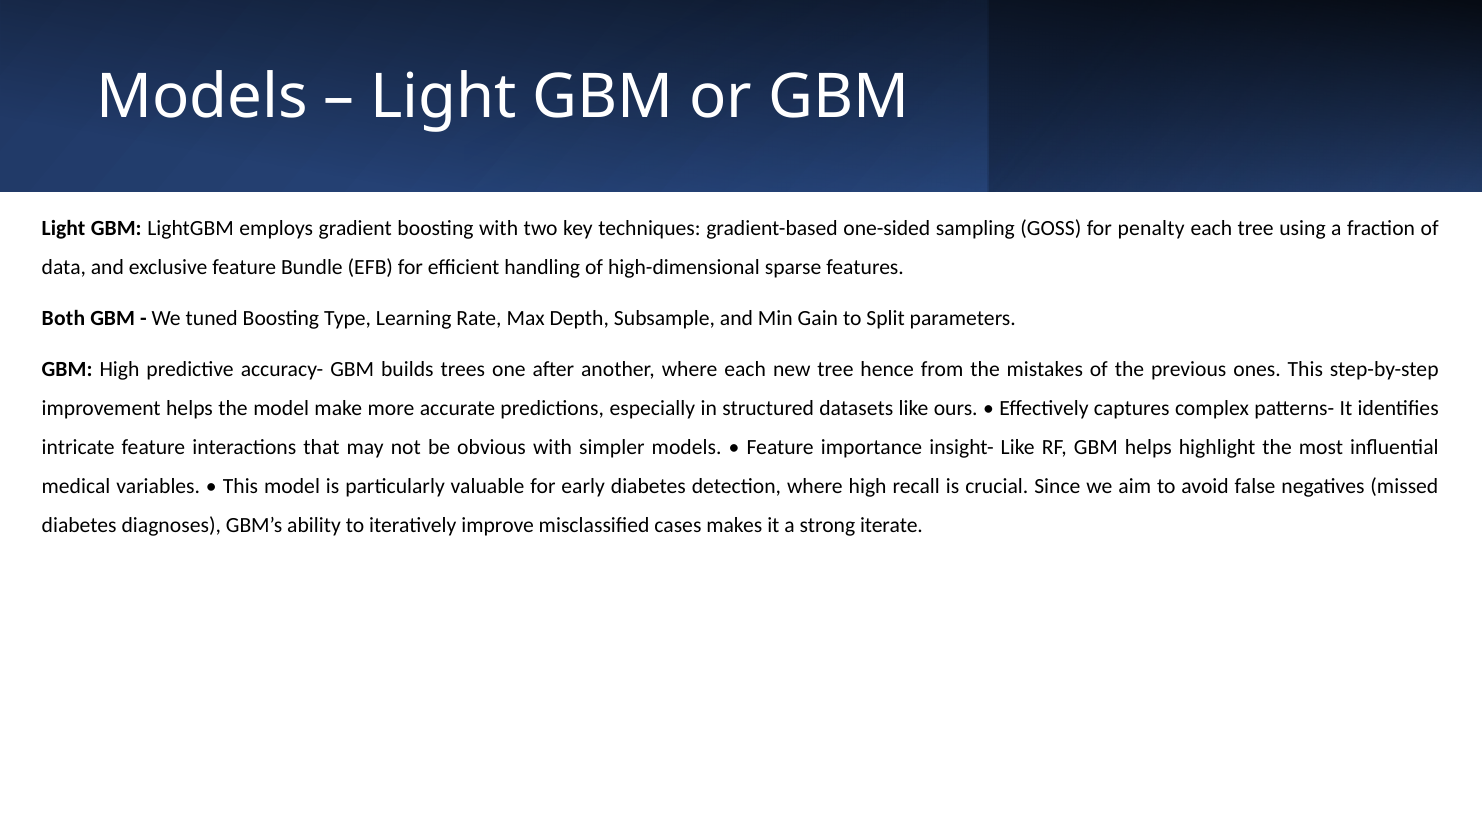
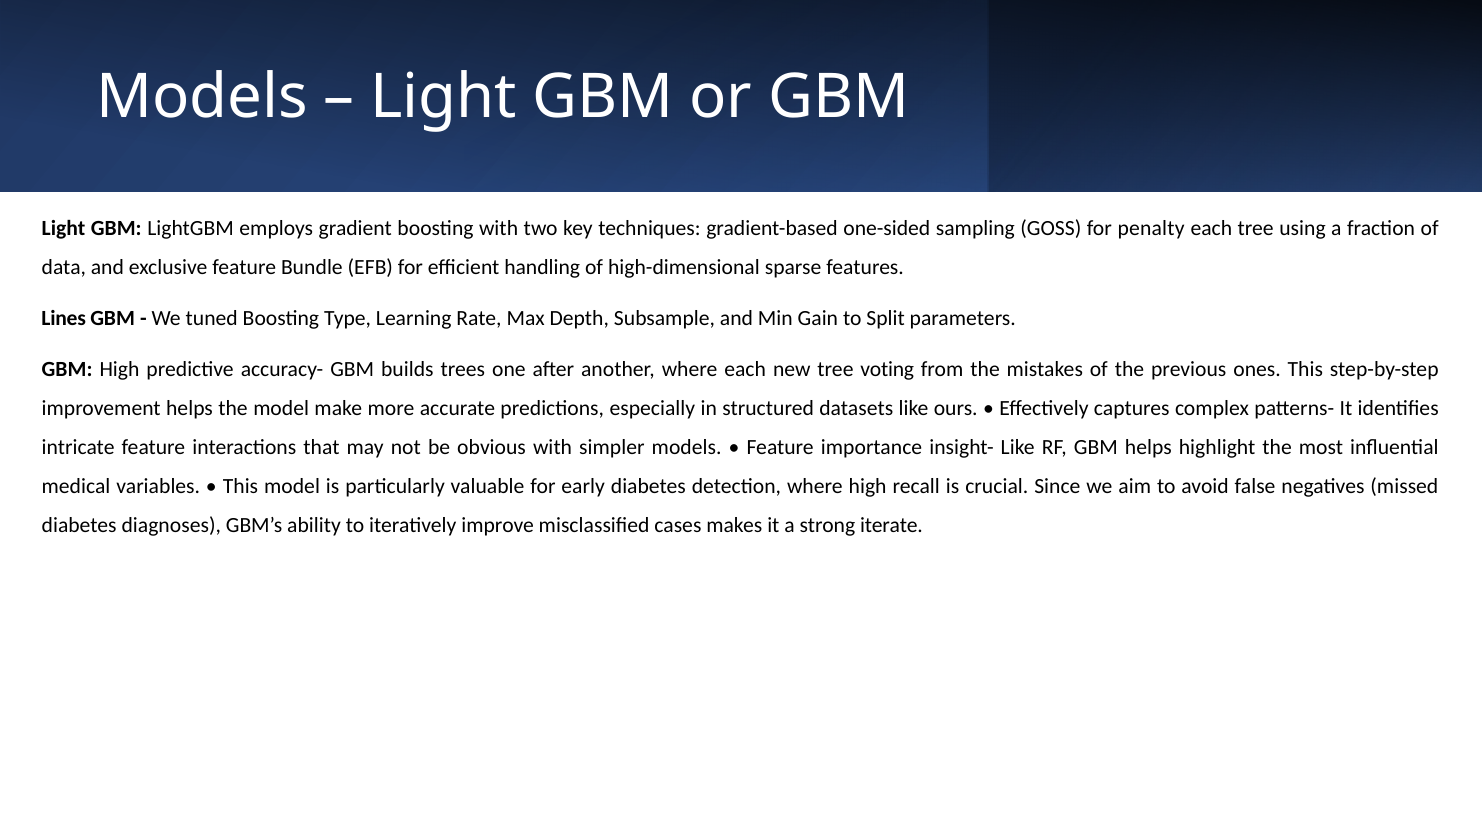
Both: Both -> Lines
hence: hence -> voting
